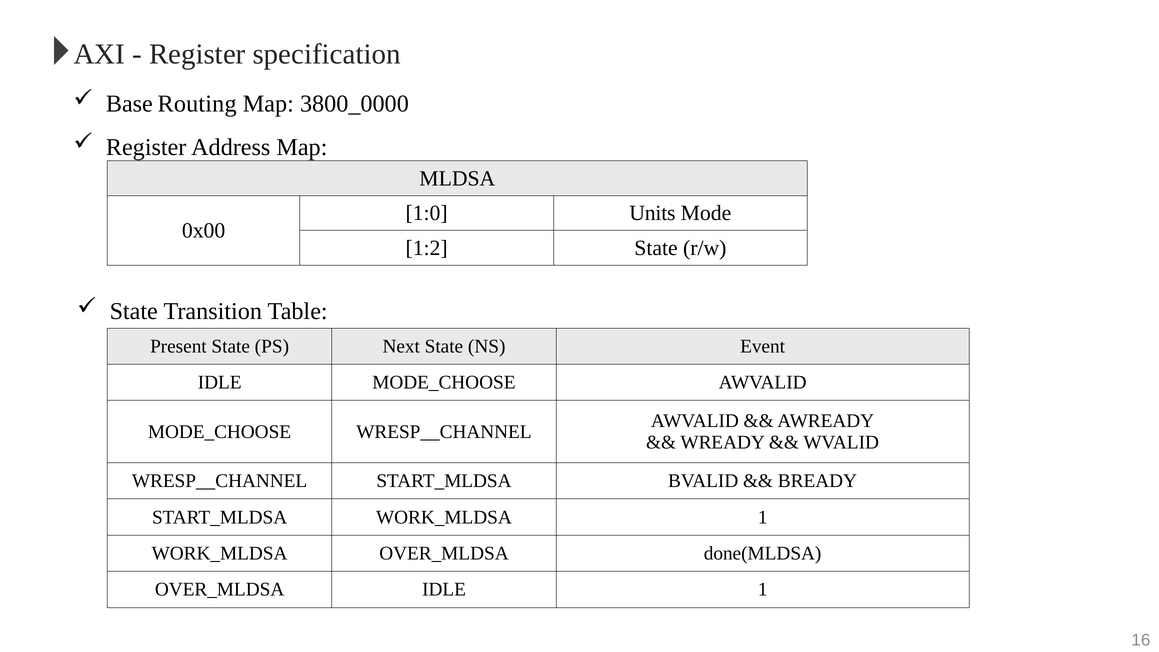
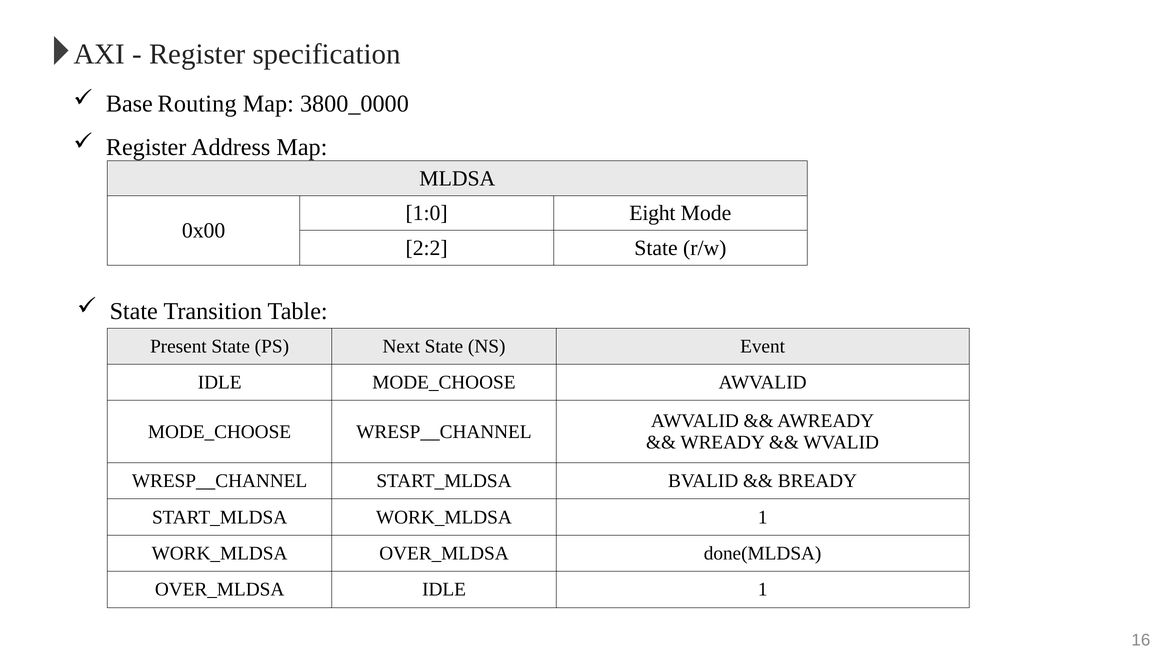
Units: Units -> Eight
1:2: 1:2 -> 2:2
